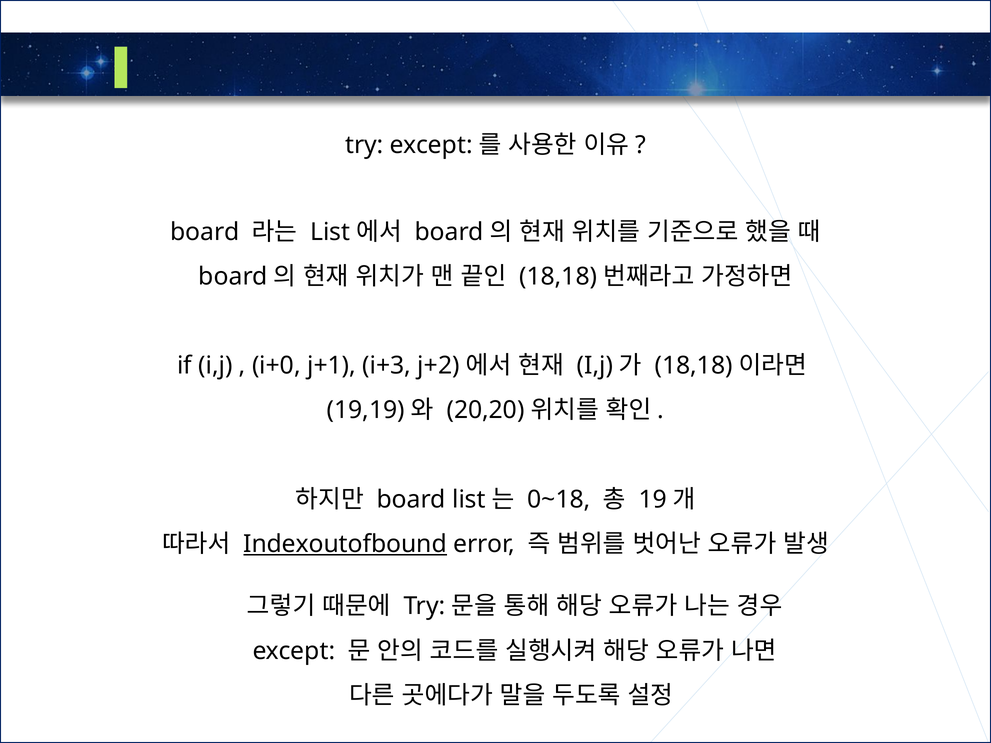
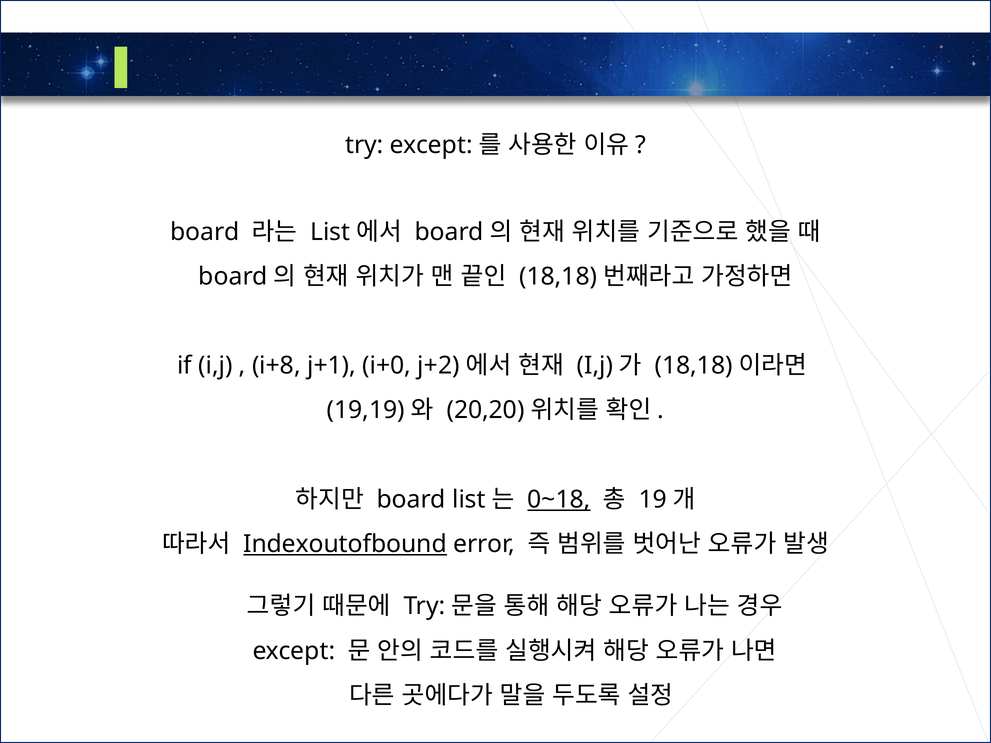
i+0: i+0 -> i+8
i+3: i+3 -> i+0
0~18 underline: none -> present
